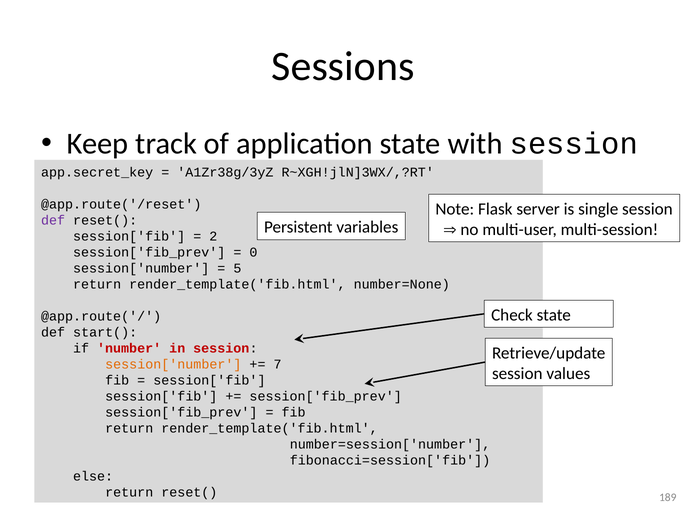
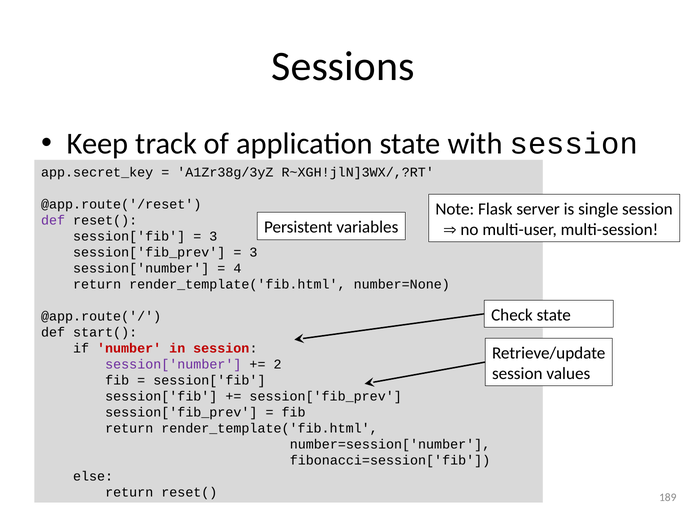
2 at (213, 236): 2 -> 3
0 at (253, 252): 0 -> 3
5: 5 -> 4
session['number at (173, 365) colour: orange -> purple
7: 7 -> 2
